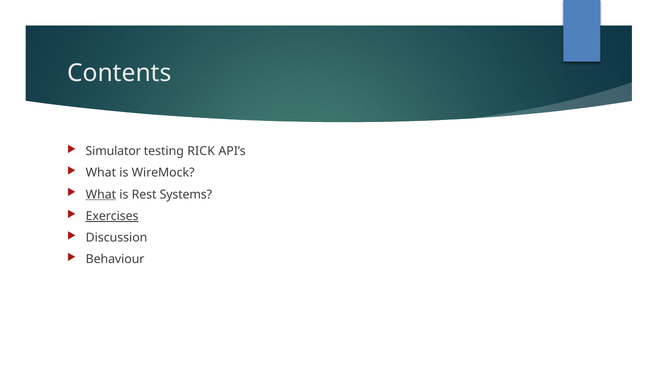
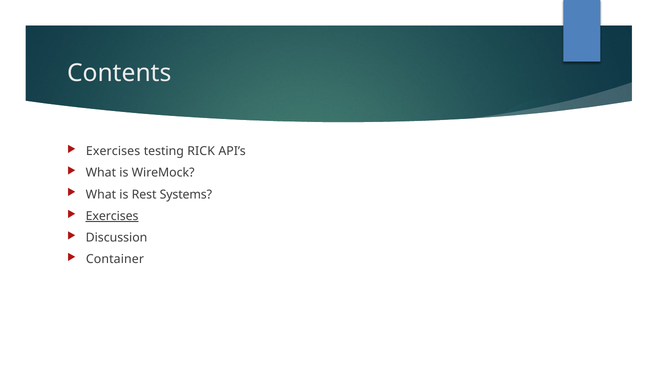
Simulator at (113, 151): Simulator -> Exercises
What at (101, 195) underline: present -> none
Behaviour: Behaviour -> Container
